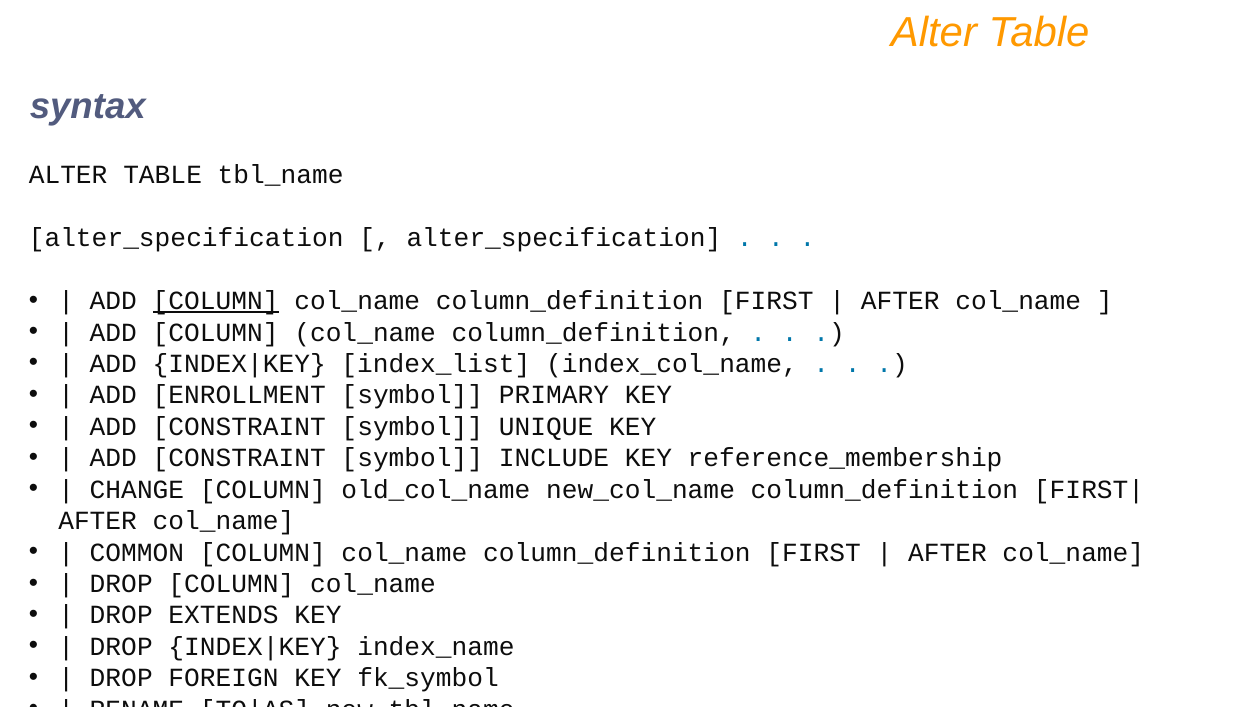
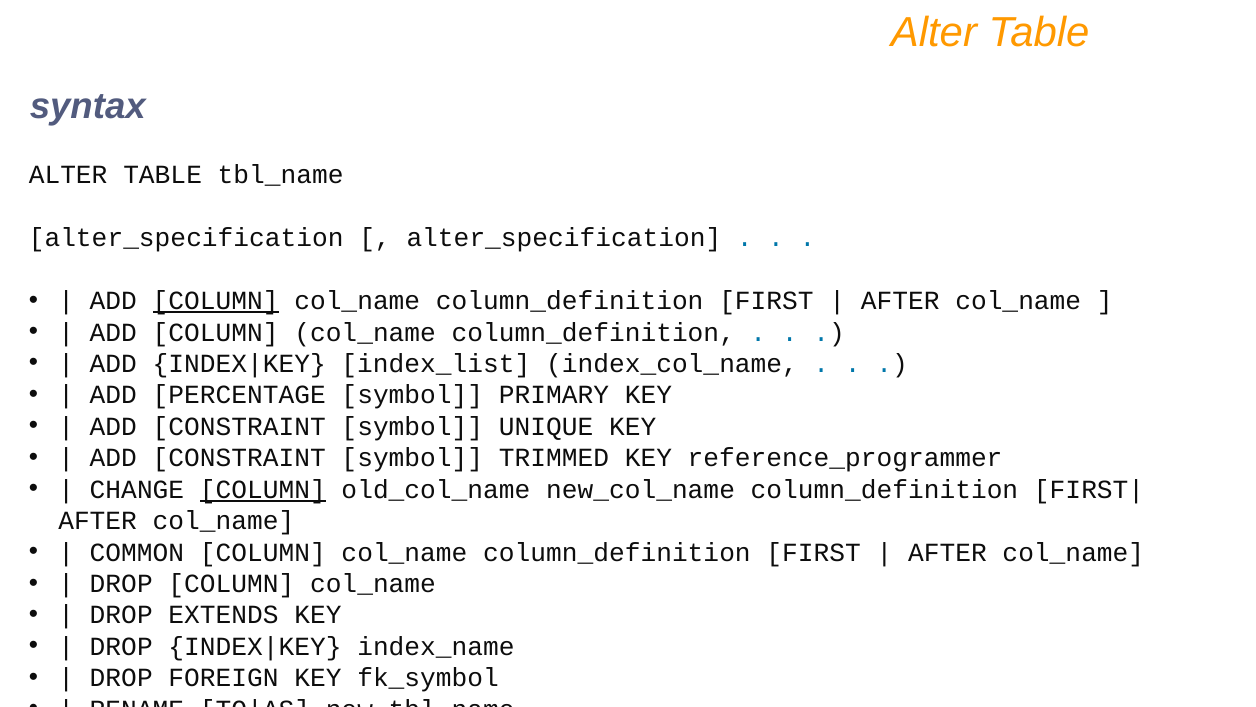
ENROLLMENT: ENROLLMENT -> PERCENTAGE
INCLUDE: INCLUDE -> TRIMMED
reference_membership: reference_membership -> reference_programmer
COLUMN at (263, 489) underline: none -> present
